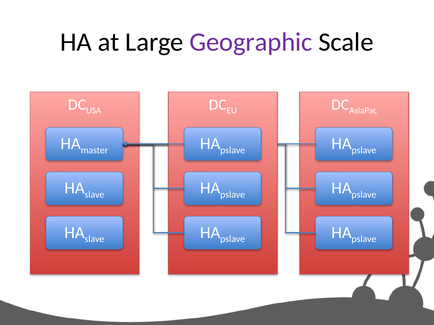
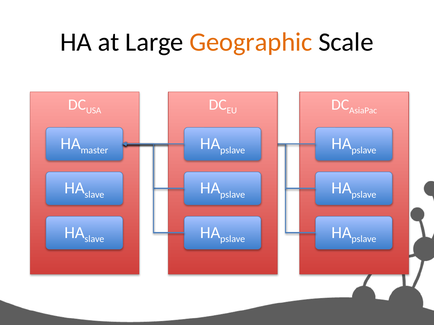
Geographic colour: purple -> orange
